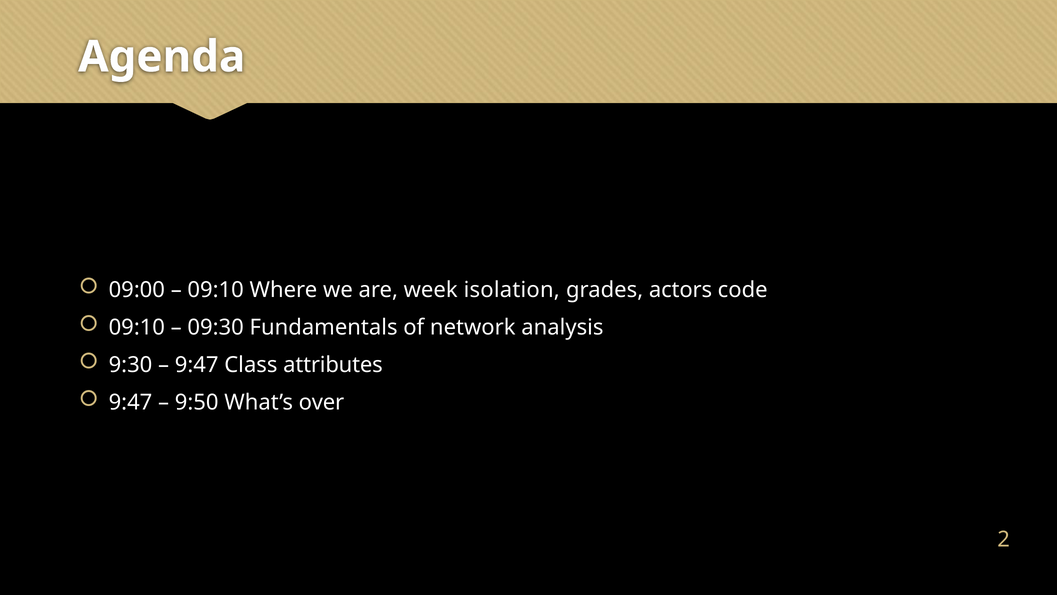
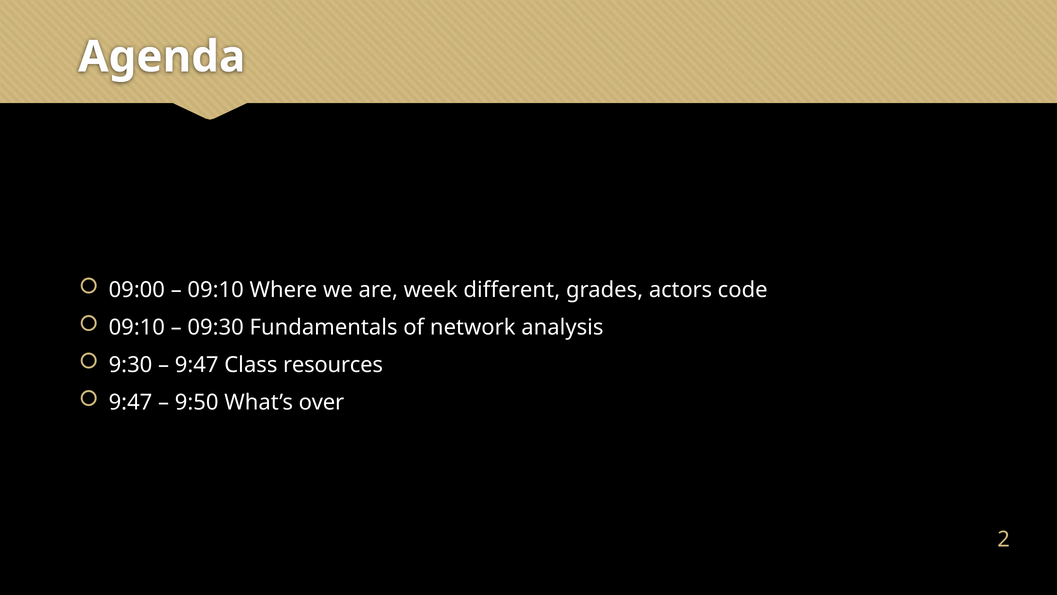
isolation: isolation -> different
attributes: attributes -> resources
